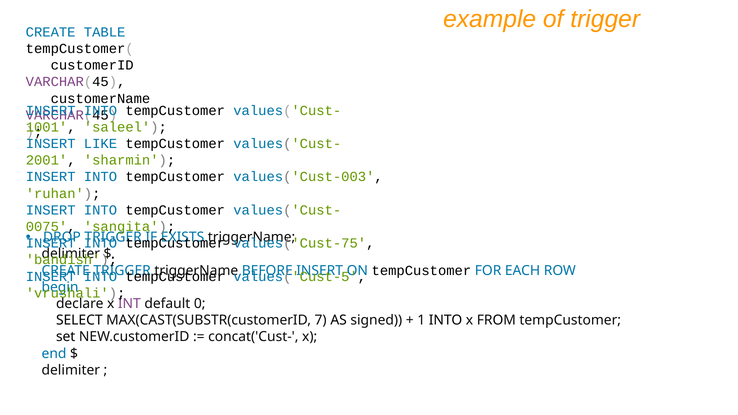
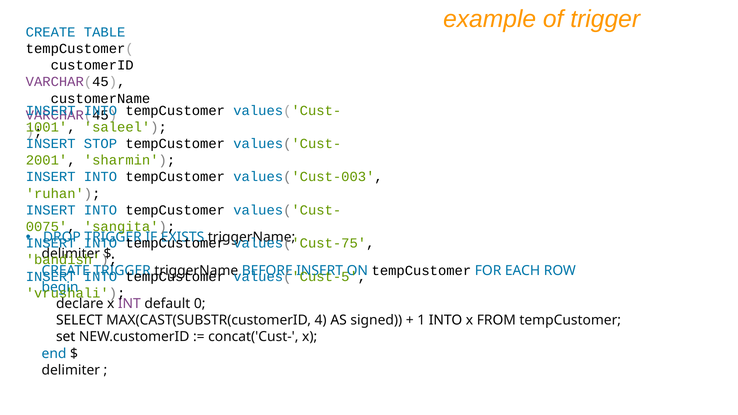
LIKE: LIKE -> STOP
7: 7 -> 4
